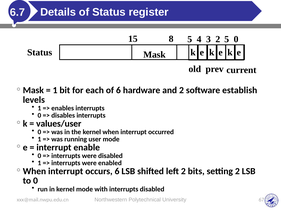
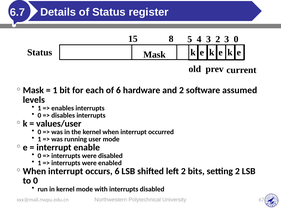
2 5: 5 -> 3
establish: establish -> assumed
